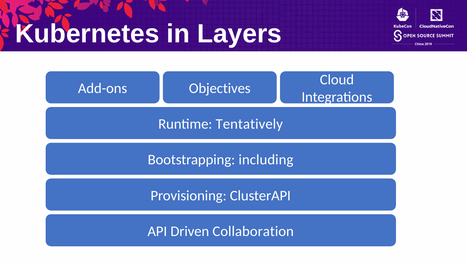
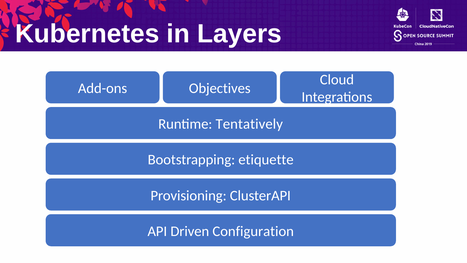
including: including -> etiquette
Collaboration: Collaboration -> Configuration
